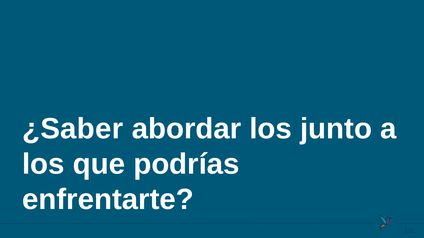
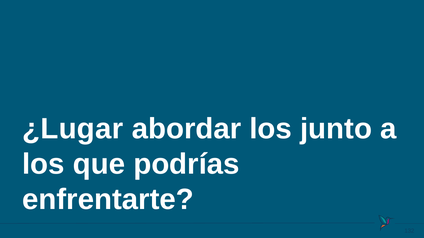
¿Saber: ¿Saber -> ¿Lugar
